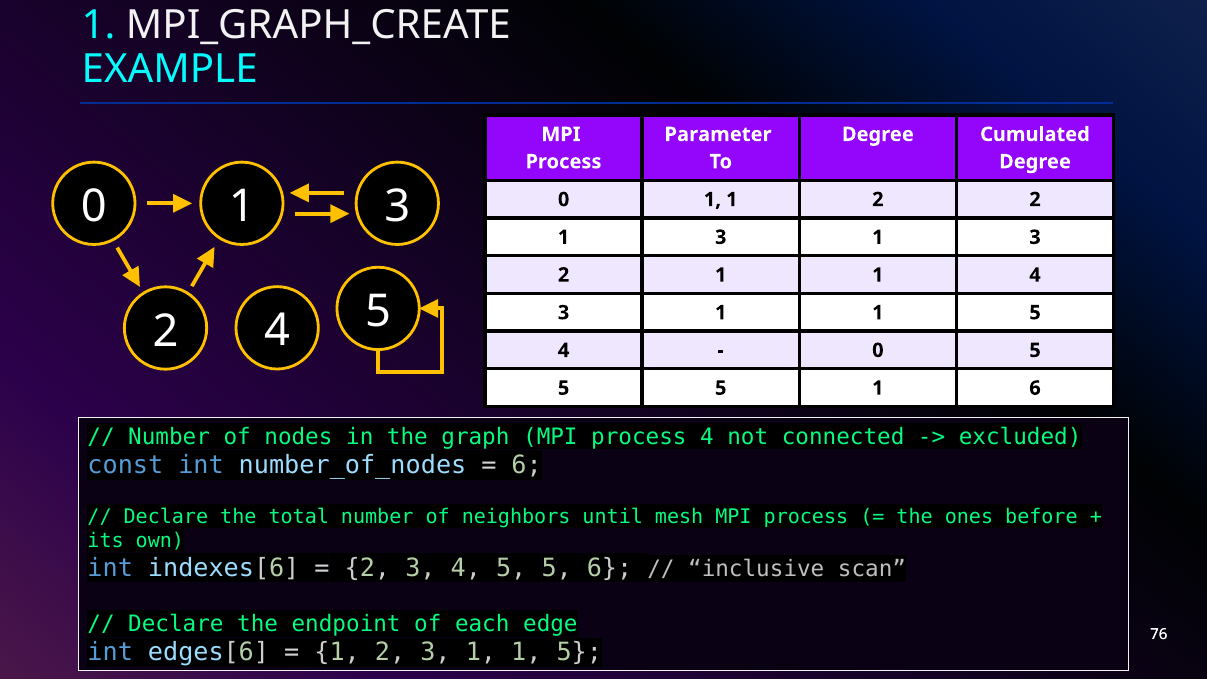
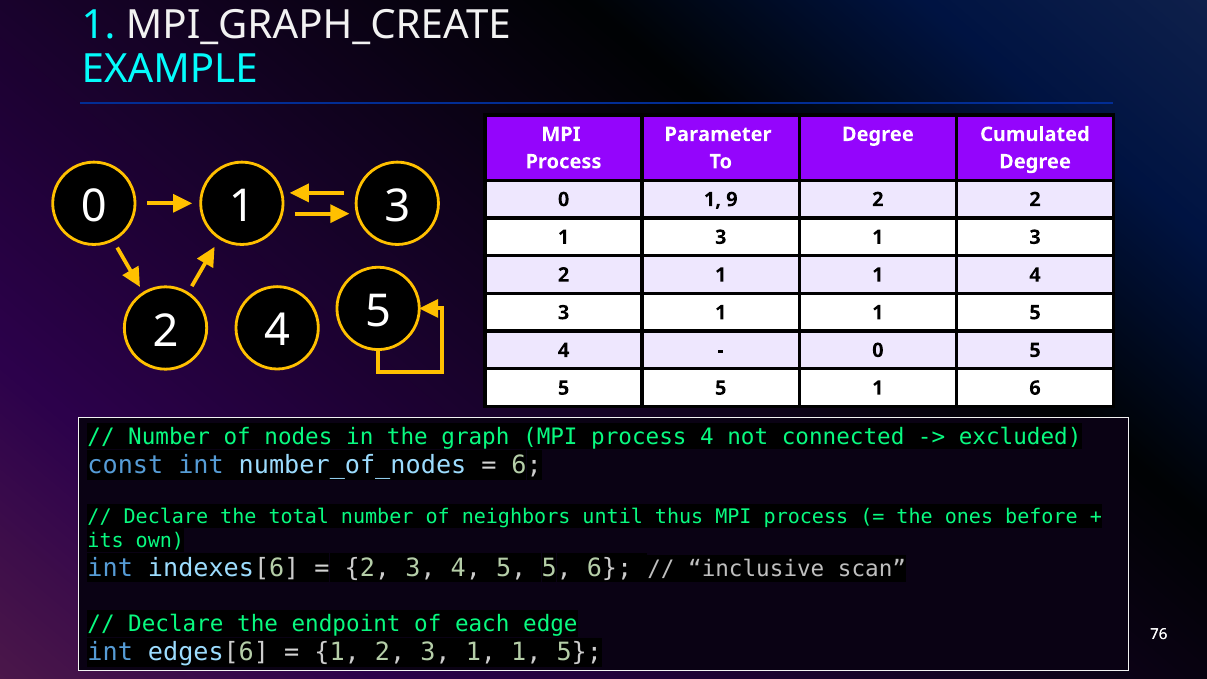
0 1 1: 1 -> 9
mesh: mesh -> thus
